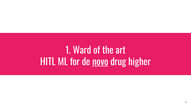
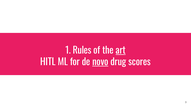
Ward: Ward -> Rules
art underline: none -> present
higher: higher -> scores
